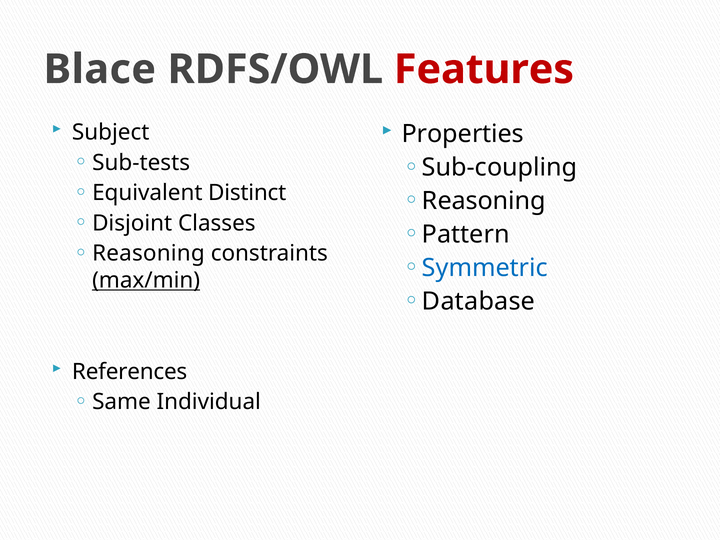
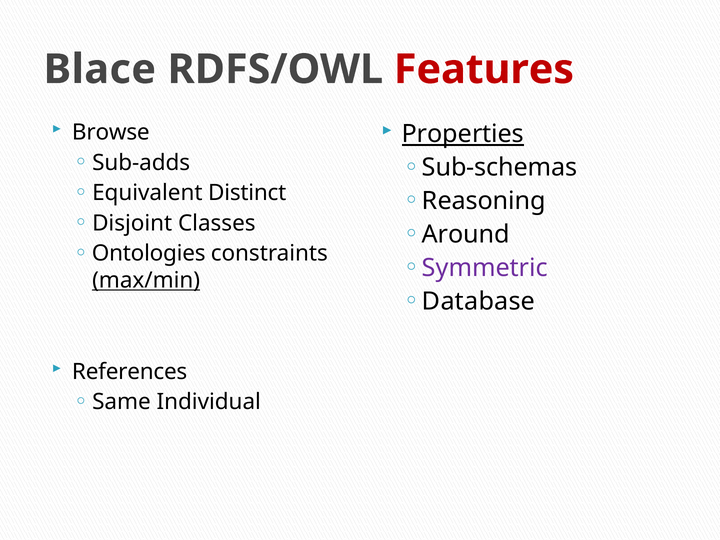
Subject: Subject -> Browse
Properties underline: none -> present
Sub-tests: Sub-tests -> Sub-adds
Sub-coupling: Sub-coupling -> Sub-schemas
Pattern: Pattern -> Around
Reasoning at (148, 253): Reasoning -> Ontologies
Symmetric colour: blue -> purple
